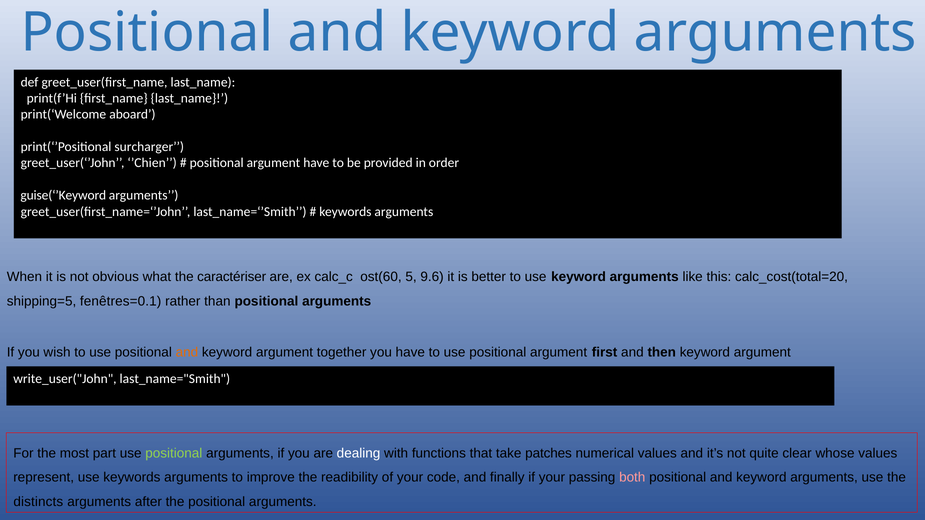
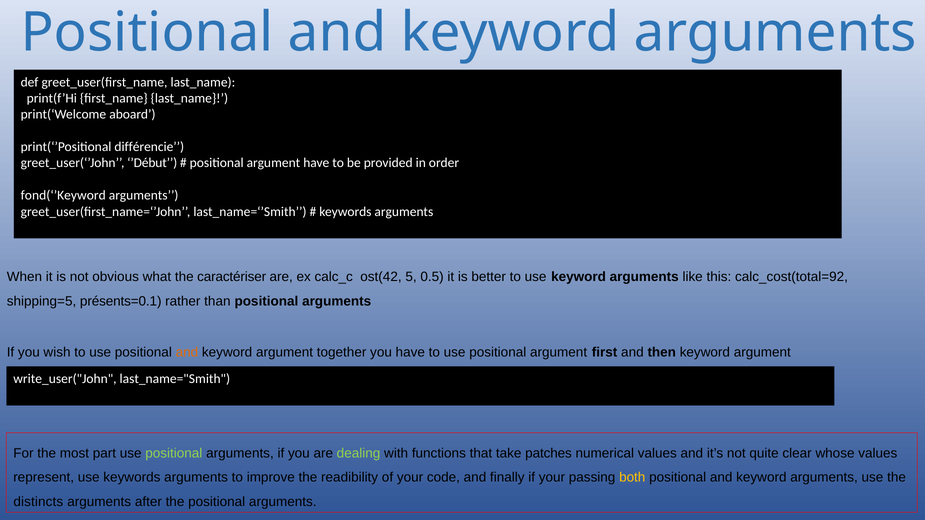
surcharger: surcharger -> différencie
’Chien: ’Chien -> ’Début
guise(‘’Keyword: guise(‘’Keyword -> fond(‘’Keyword
ost(60: ost(60 -> ost(42
9.6: 9.6 -> 0.5
calc_cost(total=20: calc_cost(total=20 -> calc_cost(total=92
fenêtres=0.1: fenêtres=0.1 -> présents=0.1
dealing colour: white -> light green
both colour: pink -> yellow
